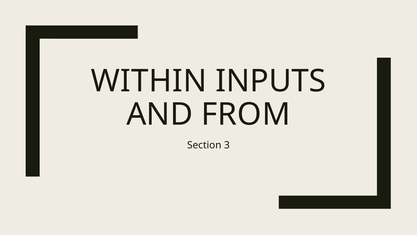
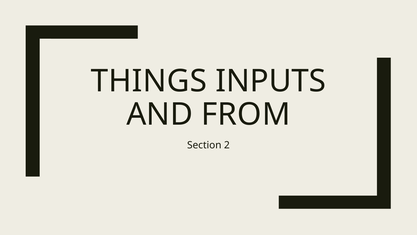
WITHIN: WITHIN -> THINGS
3: 3 -> 2
